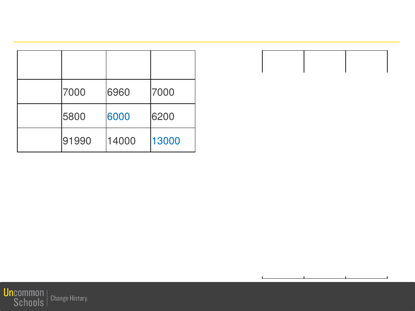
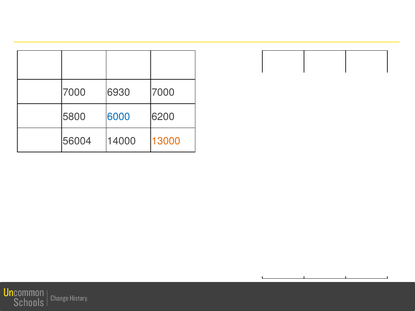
6960: 6960 -> 6930
91990: 91990 -> 56004
13000 at (166, 141) colour: blue -> orange
